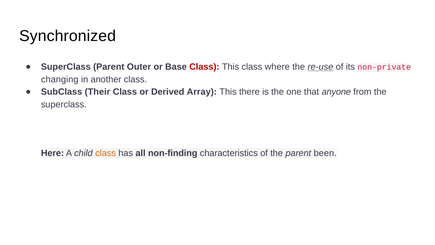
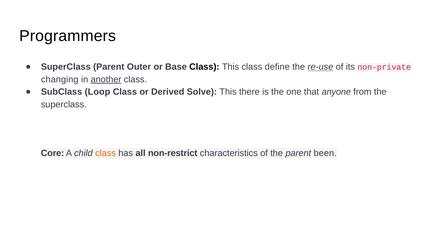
Synchronized: Synchronized -> Programmers
Class at (204, 67) colour: red -> black
where: where -> define
another underline: none -> present
Their: Their -> Loop
Array: Array -> Solve
Here: Here -> Core
non-finding: non-finding -> non-restrict
